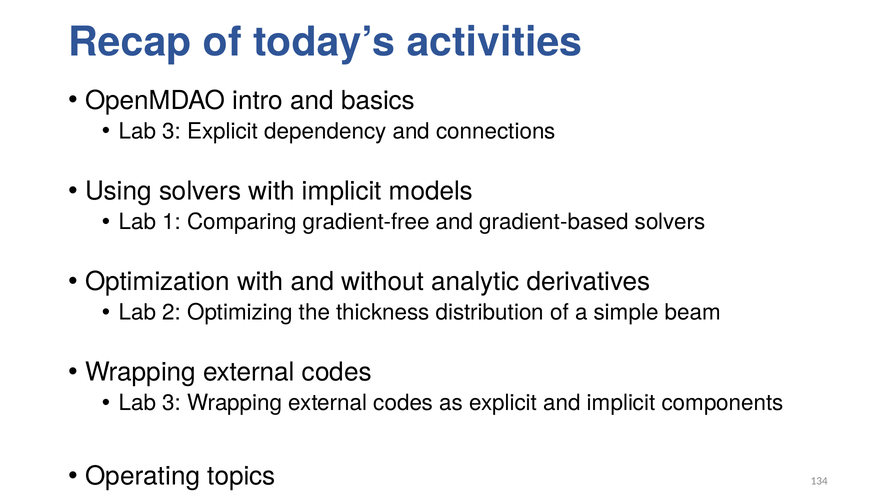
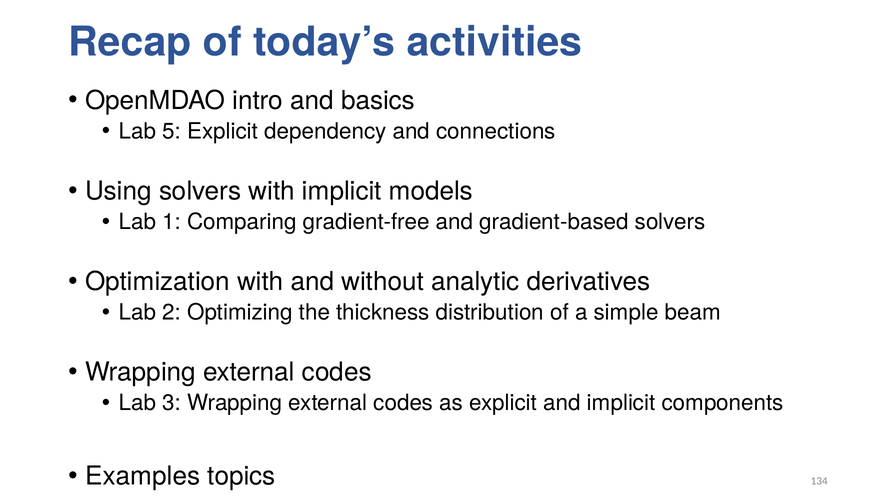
3 at (172, 131): 3 -> 5
Operating: Operating -> Examples
